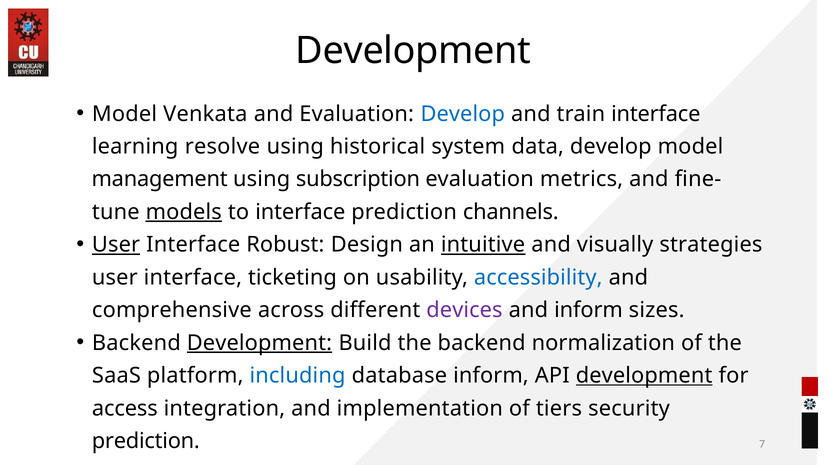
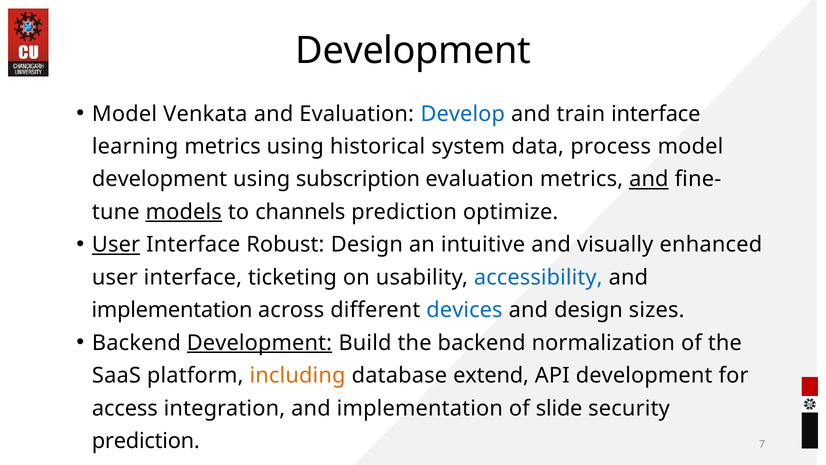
learning resolve: resolve -> metrics
data develop: develop -> process
management at (160, 179): management -> development
and at (649, 179) underline: none -> present
to interface: interface -> channels
channels: channels -> optimize
intuitive underline: present -> none
strategies: strategies -> enhanced
comprehensive at (172, 310): comprehensive -> implementation
devices colour: purple -> blue
and inform: inform -> design
including colour: blue -> orange
database inform: inform -> extend
development at (644, 375) underline: present -> none
tiers: tiers -> slide
